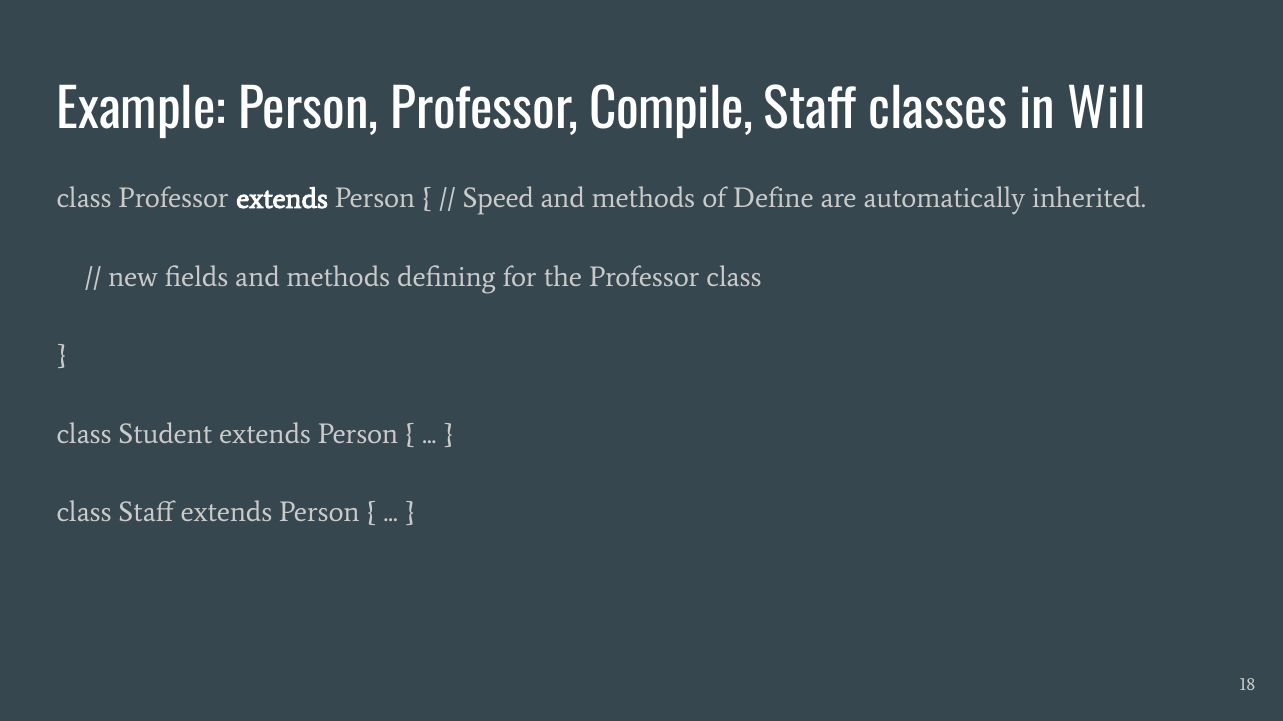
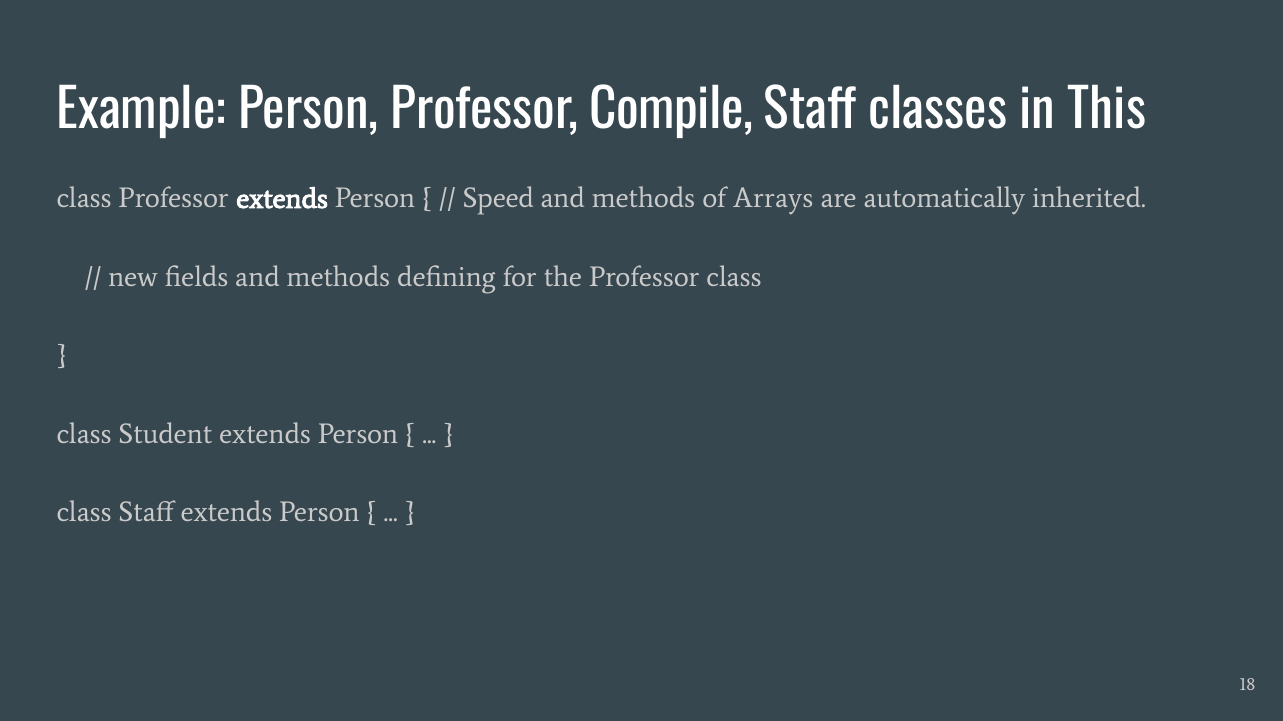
Will: Will -> This
Define: Define -> Arrays
